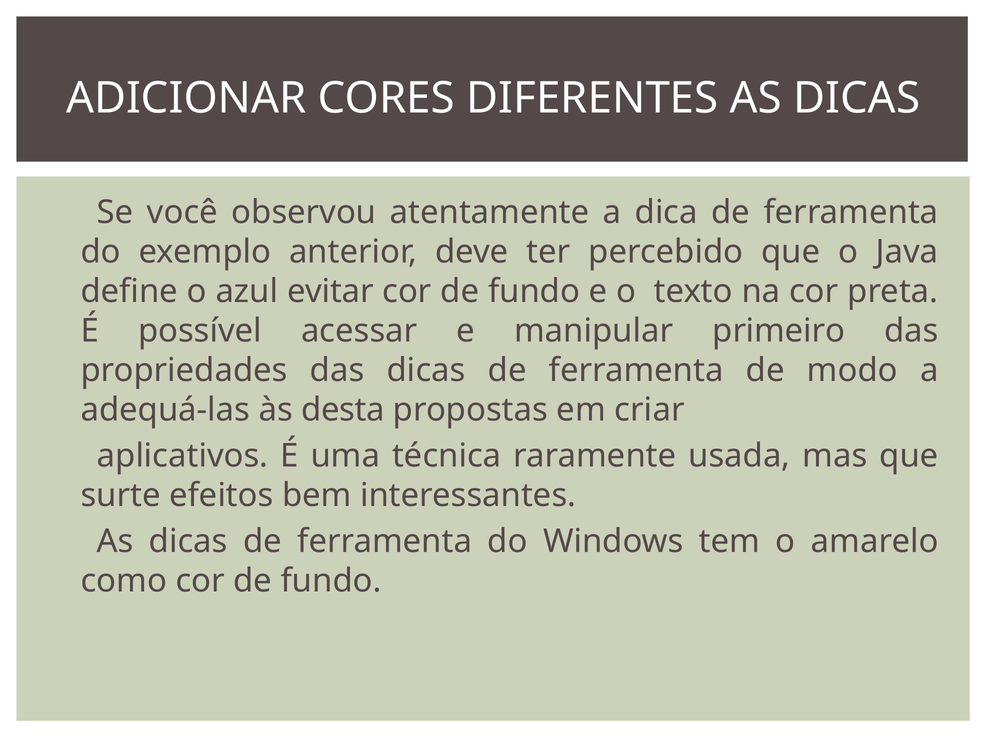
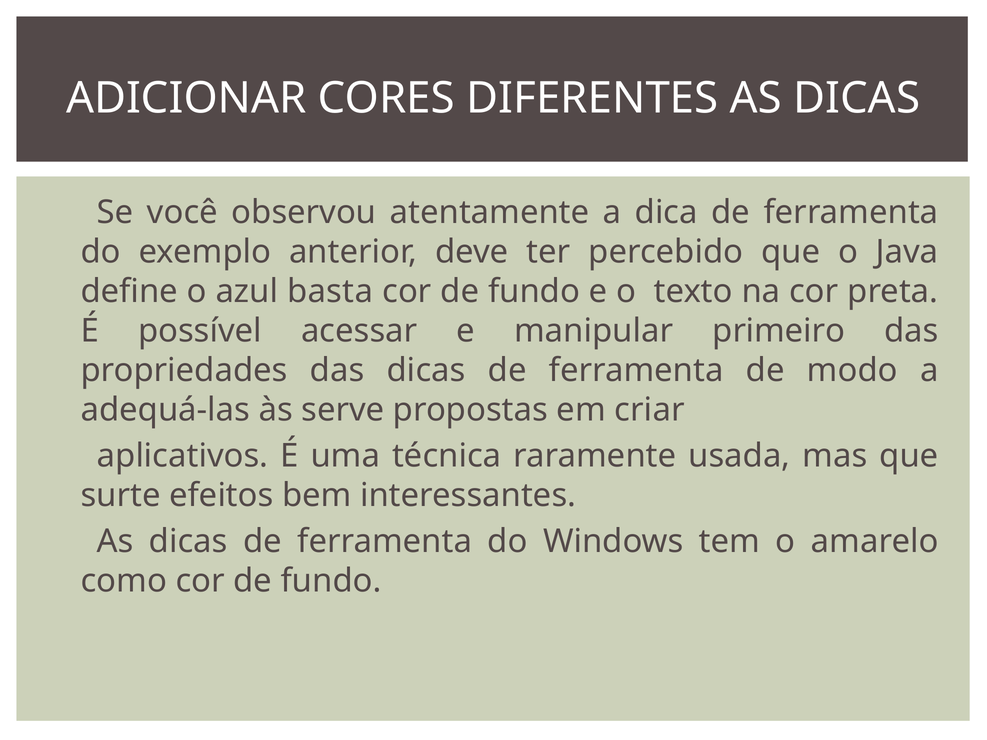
evitar: evitar -> basta
desta: desta -> serve
